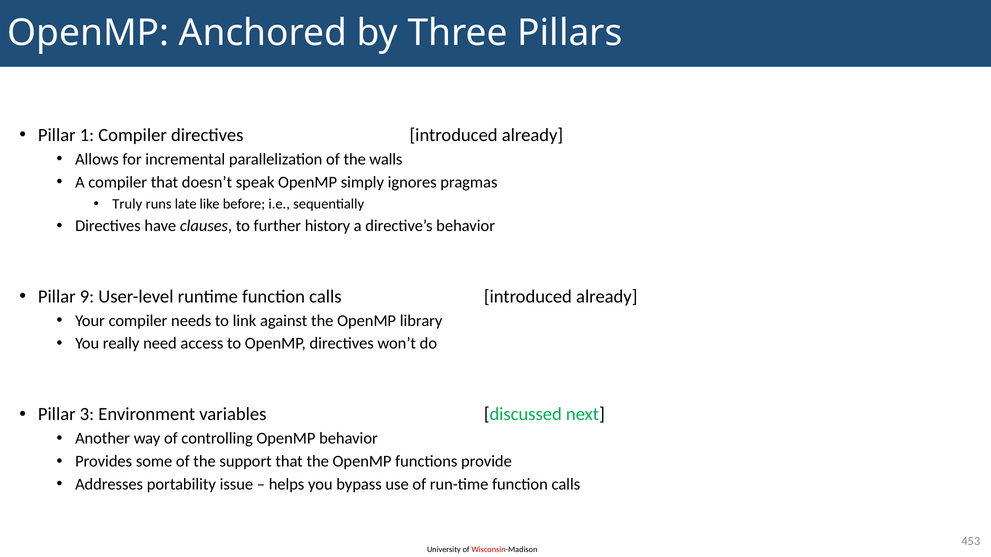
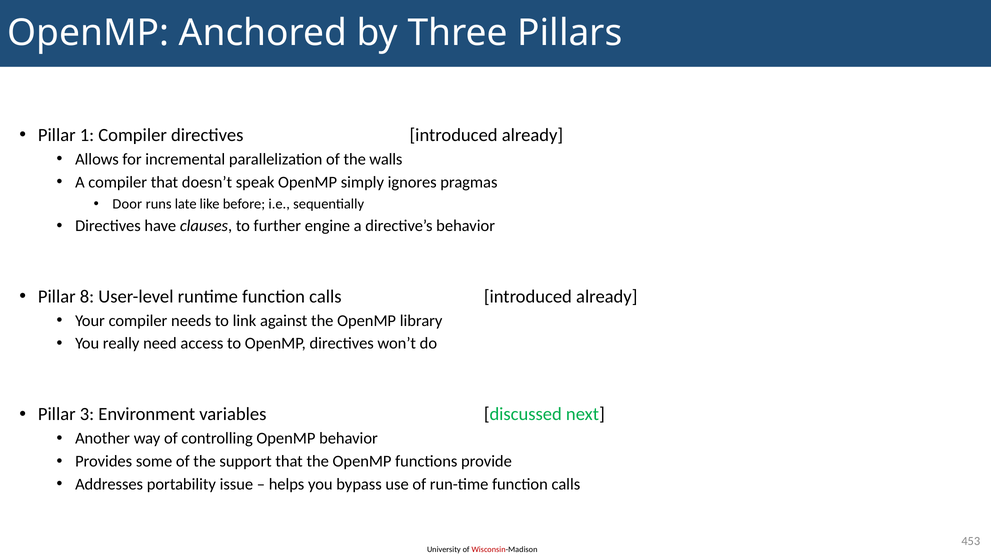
Truly: Truly -> Door
history: history -> engine
9: 9 -> 8
